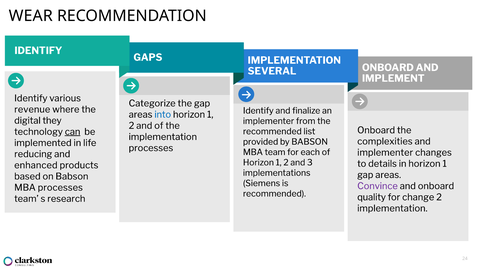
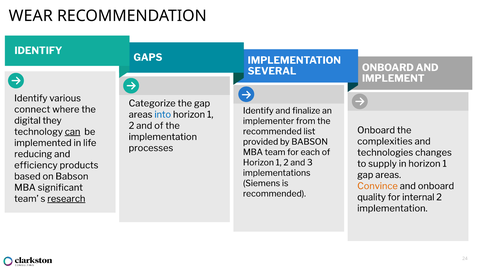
revenue: revenue -> connect
implementer at (385, 152): implementer -> technologies
details: details -> supply
enhanced: enhanced -> efficiency
Convince colour: purple -> orange
MBA processes: processes -> significant
change: change -> internal
research underline: none -> present
